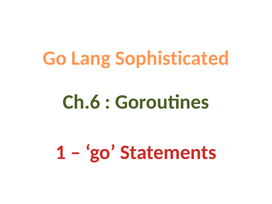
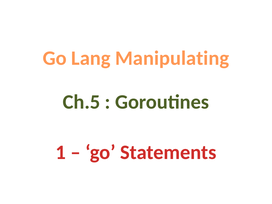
Sophisticated: Sophisticated -> Manipulating
Ch.6: Ch.6 -> Ch.5
